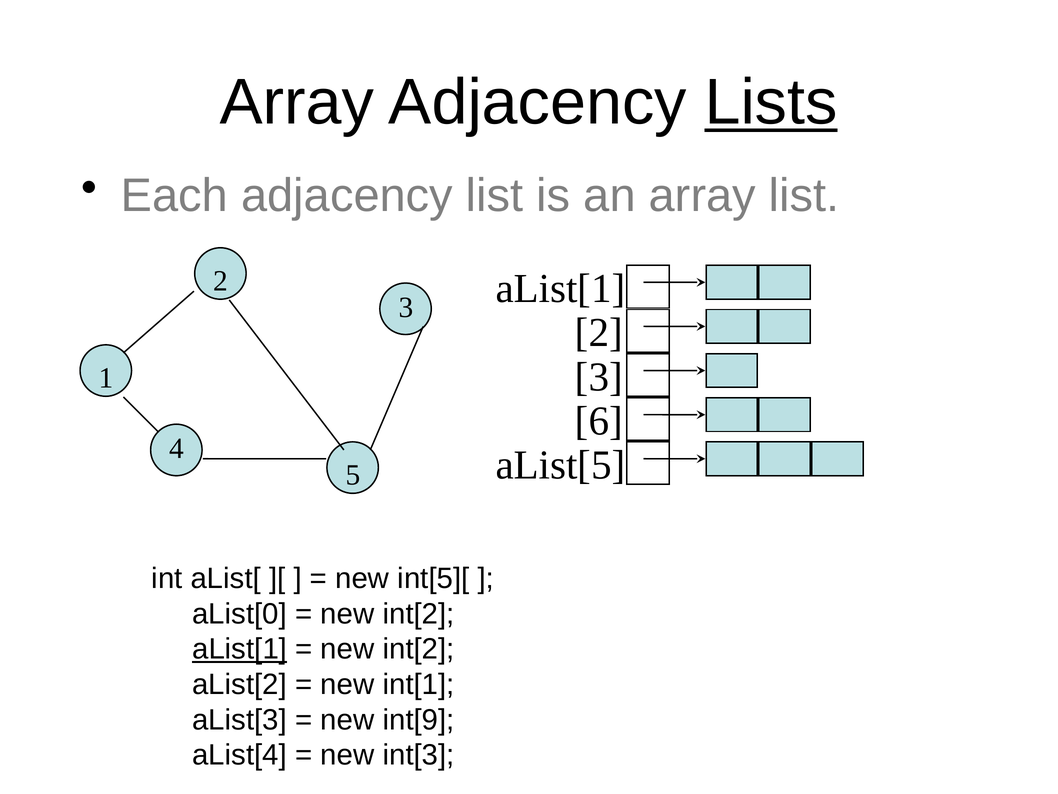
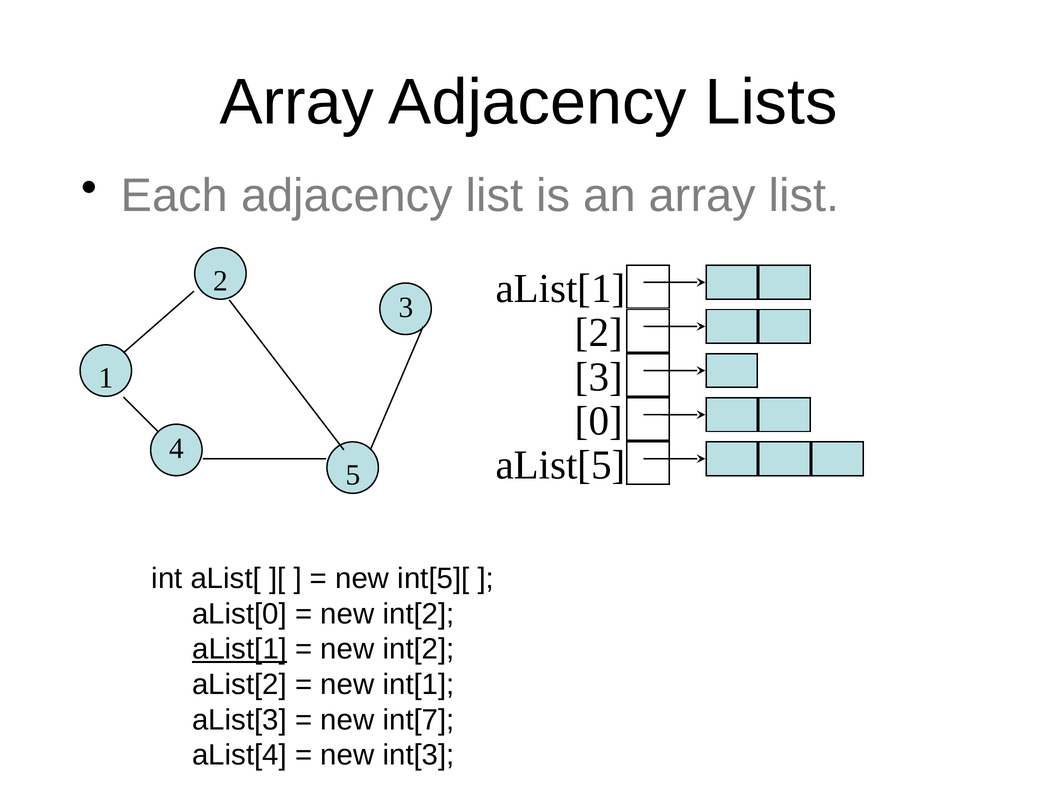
Lists underline: present -> none
6: 6 -> 0
int[9: int[9 -> int[7
